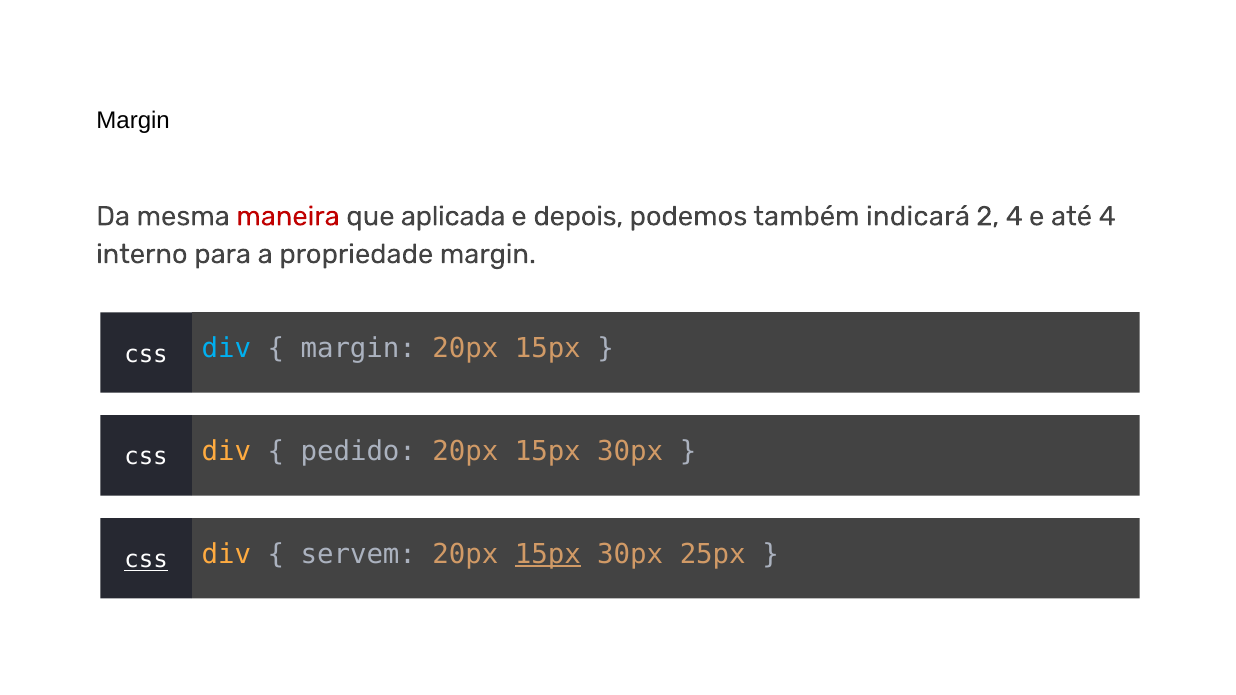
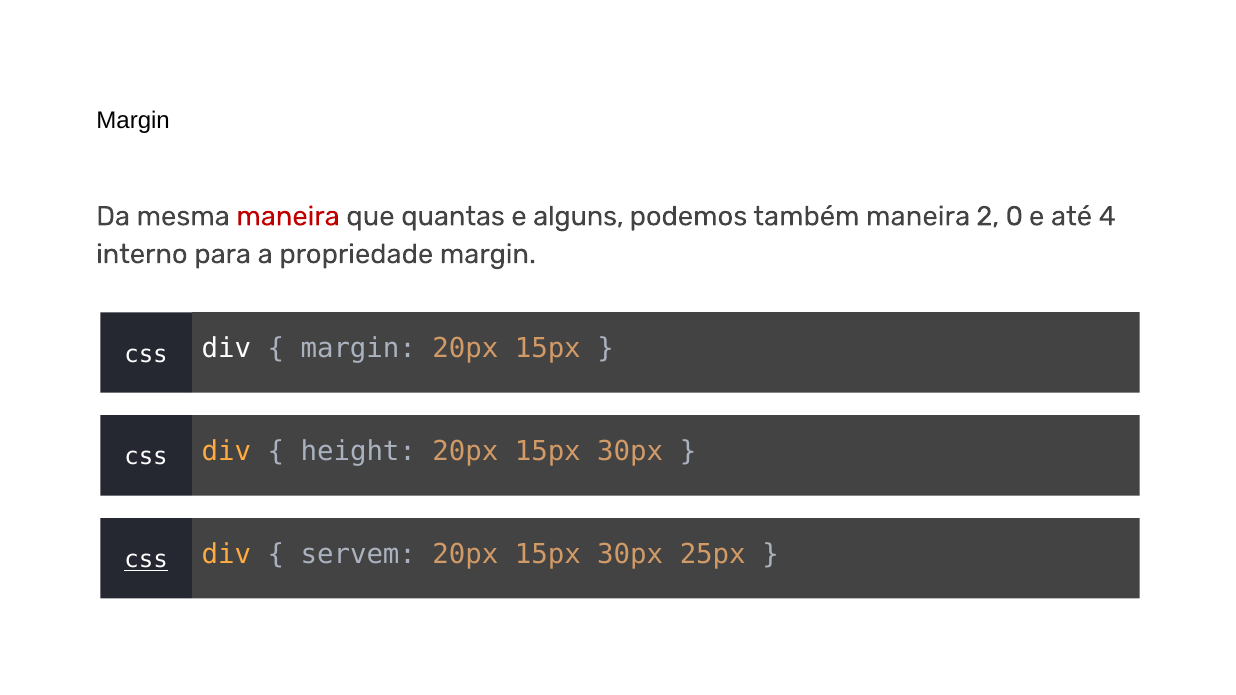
aplicada: aplicada -> quantas
depois: depois -> alguns
também indicará: indicará -> maneira
2 4: 4 -> 0
div at (226, 348) colour: light blue -> white
pedido: pedido -> height
15px at (548, 554) underline: present -> none
